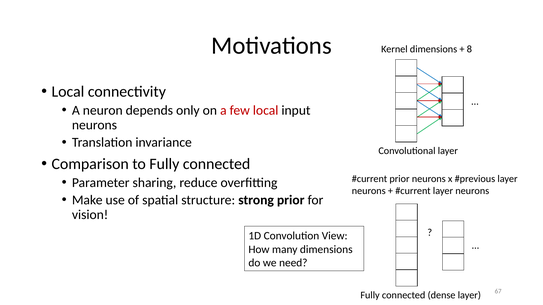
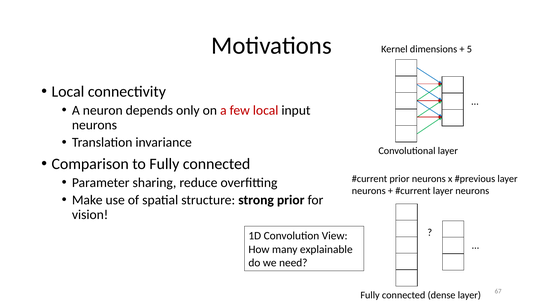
8: 8 -> 5
many dimensions: dimensions -> explainable
